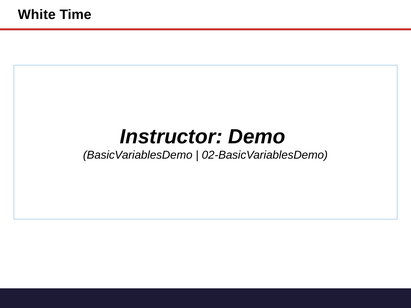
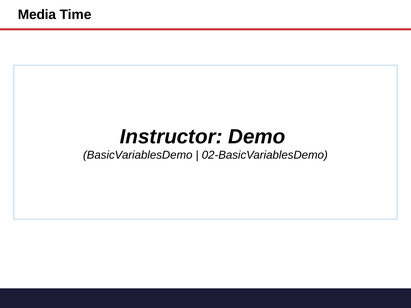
White: White -> Media
